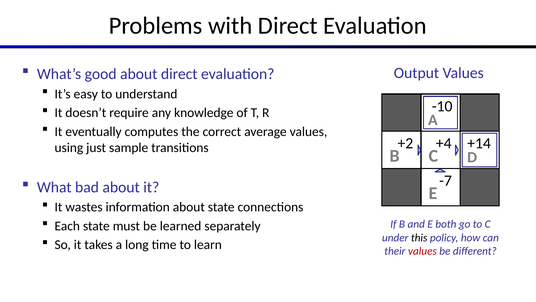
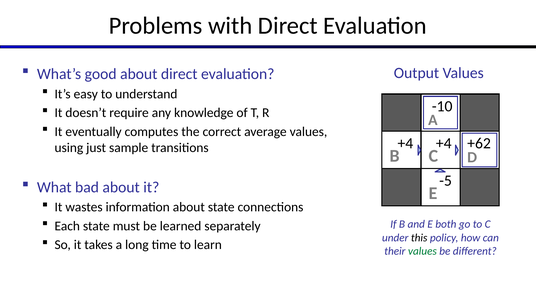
+2 at (405, 143): +2 -> +4
+14: +14 -> +62
-7: -7 -> -5
values at (422, 251) colour: red -> green
